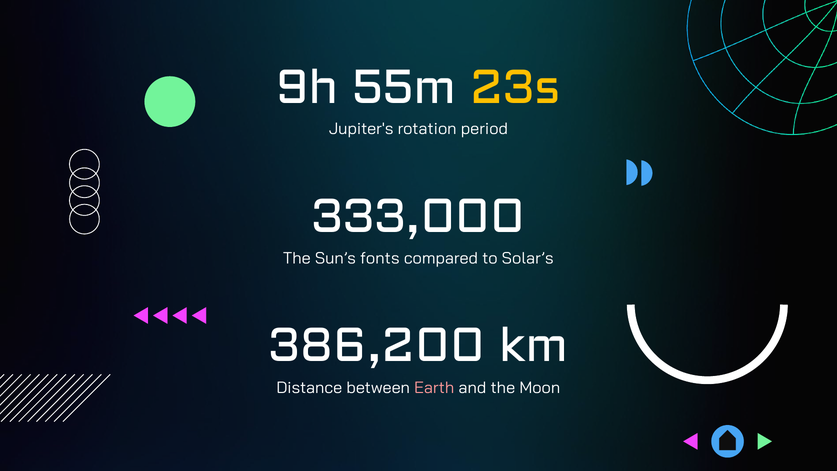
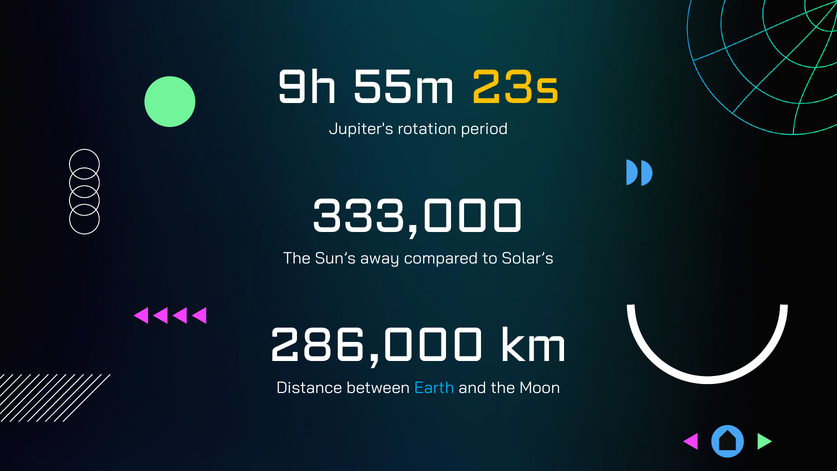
fonts: fonts -> away
386,200: 386,200 -> 286,000
Earth colour: pink -> light blue
